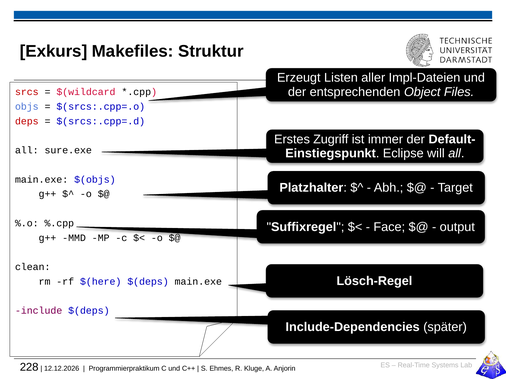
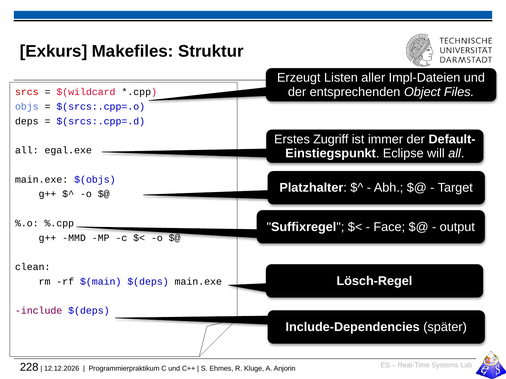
deps colour: red -> black
sure.exe: sure.exe -> egal.exe
$(here: $(here -> $(main
